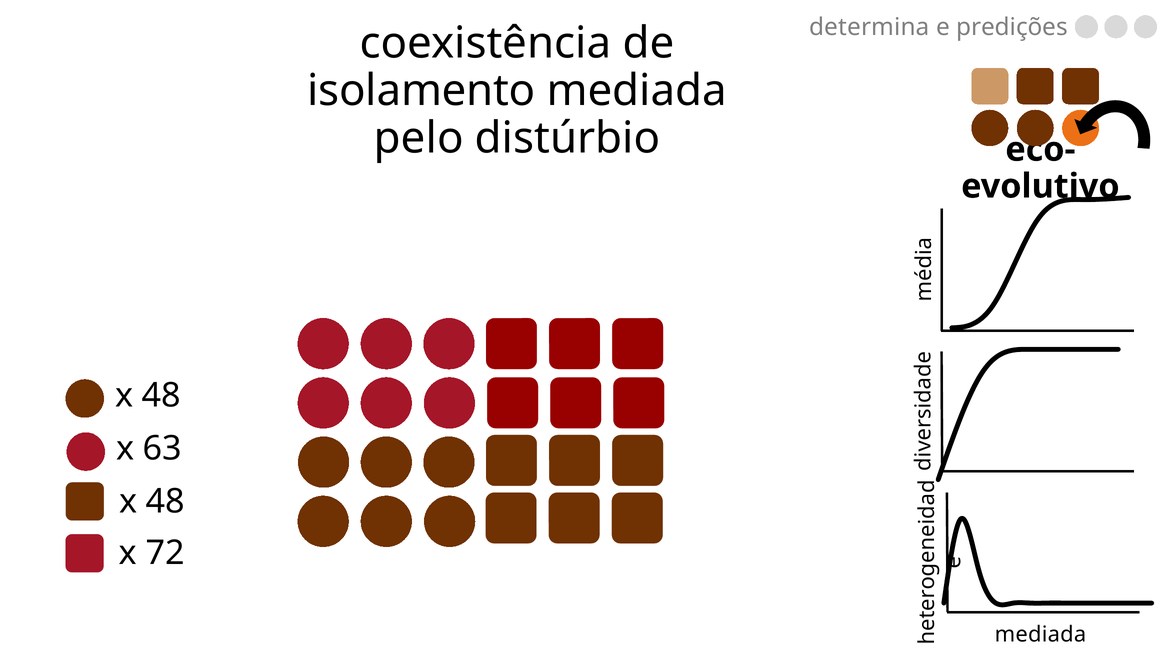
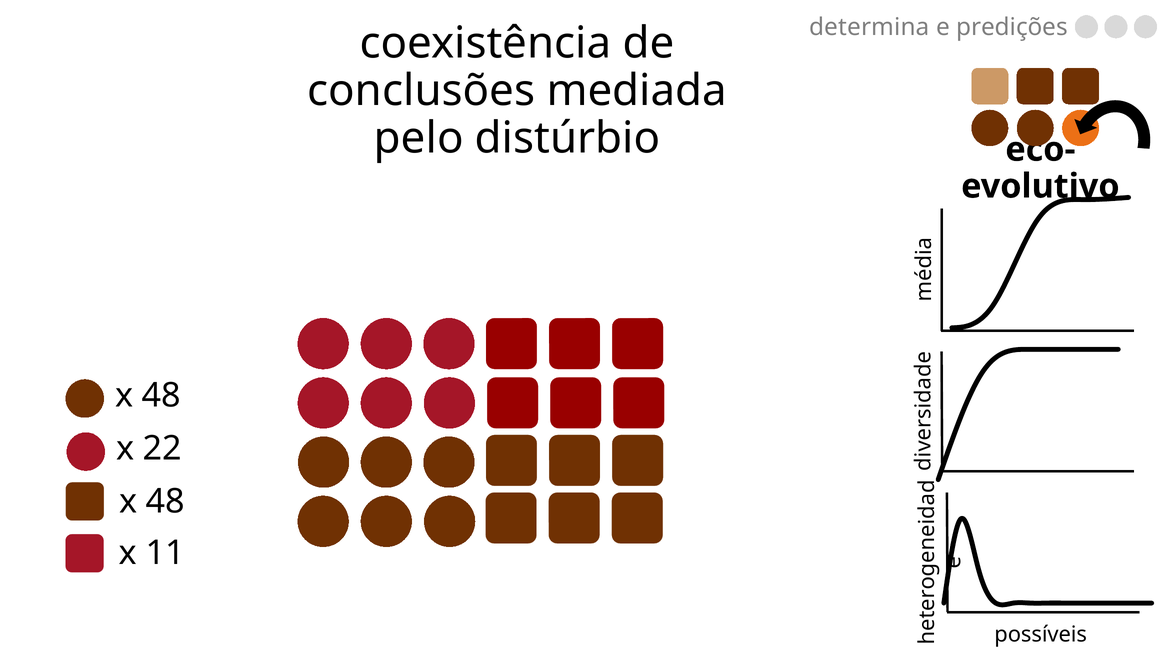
isolamento: isolamento -> conclusões
63: 63 -> 22
72: 72 -> 11
mediada at (1041, 634): mediada -> possíveis
